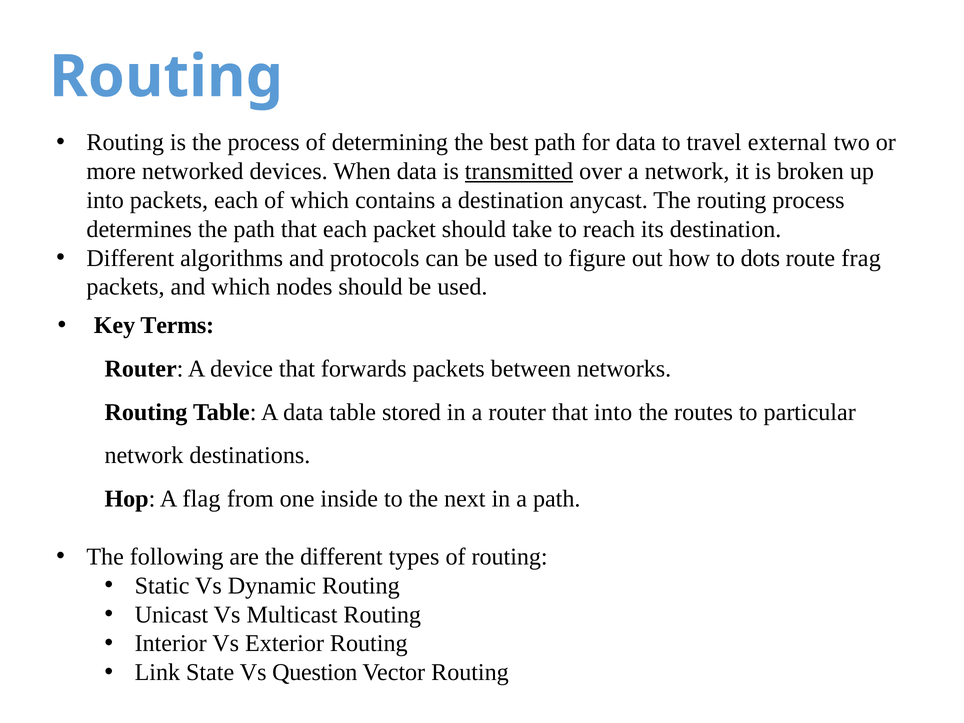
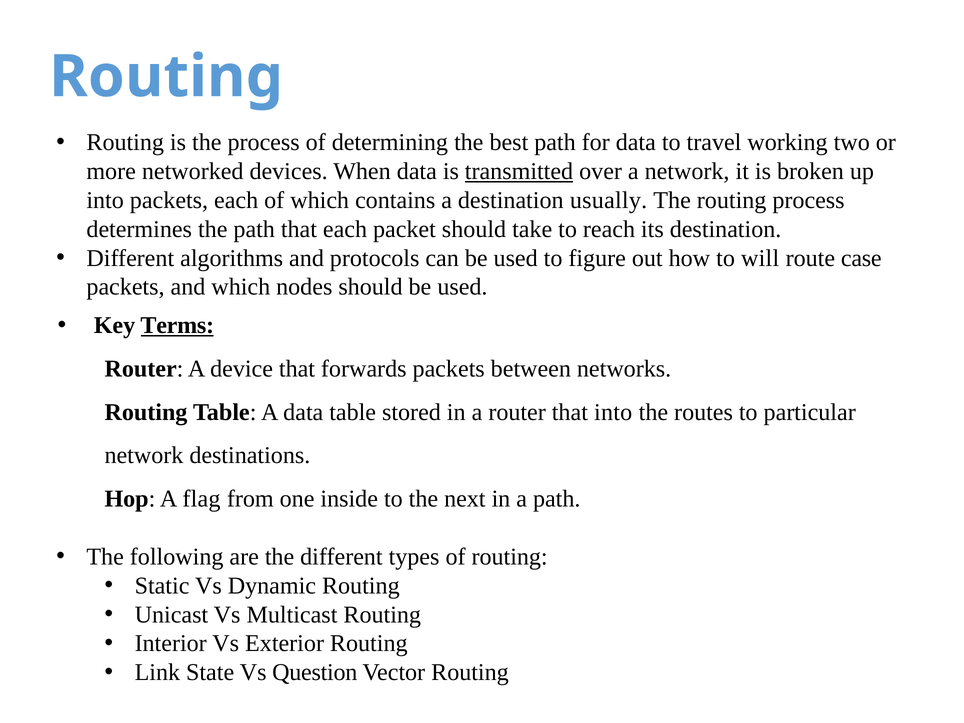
external: external -> working
anycast: anycast -> usually
dots: dots -> will
frag: frag -> case
Terms underline: none -> present
